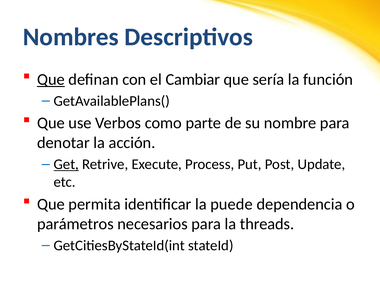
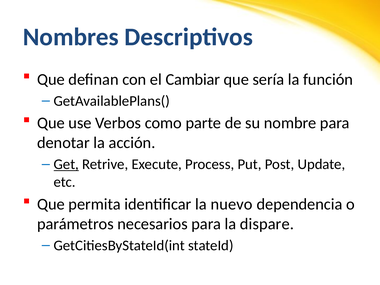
Que at (51, 79) underline: present -> none
puede: puede -> nuevo
threads: threads -> dispare
